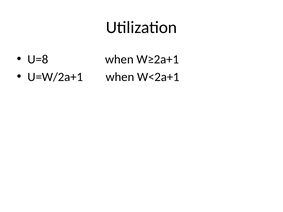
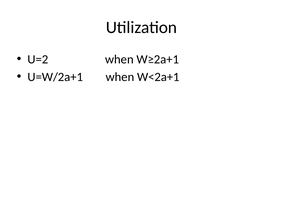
U=8: U=8 -> U=2
